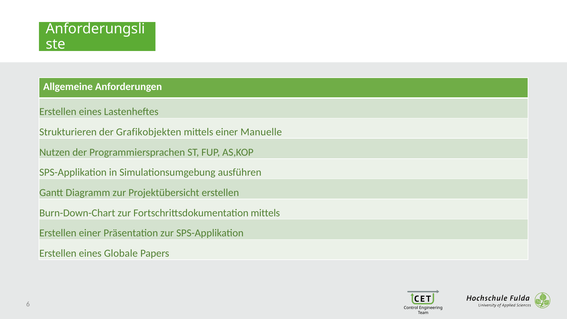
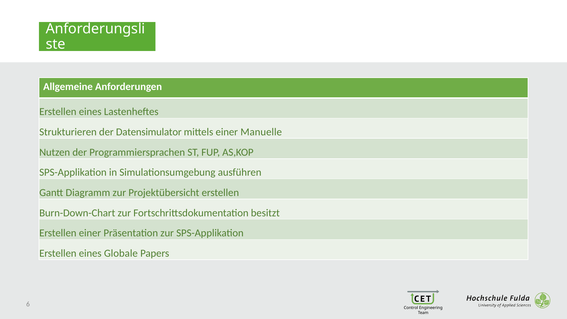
Grafikobjekten: Grafikobjekten -> Datensimulator
Fortschrittsdokumentation mittels: mittels -> besitzt
